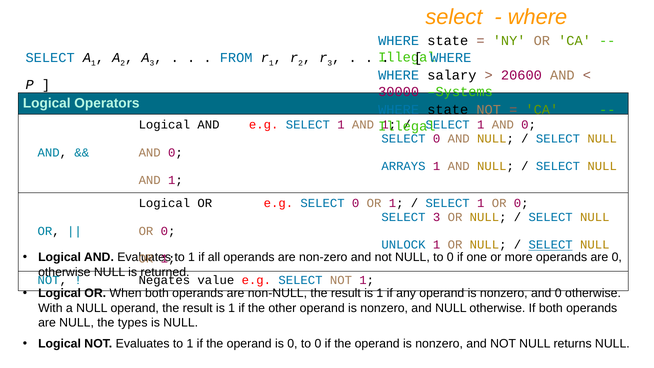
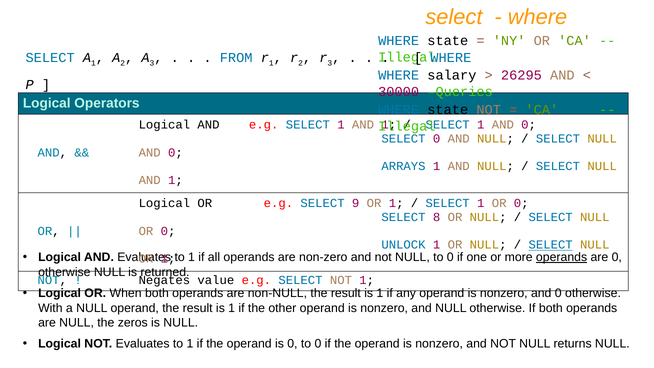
20600: 20600 -> 26295
Systems: Systems -> Queries
e.g SELECT 0: 0 -> 9
SELECT 3: 3 -> 8
operands at (562, 257) underline: none -> present
types: types -> zeros
